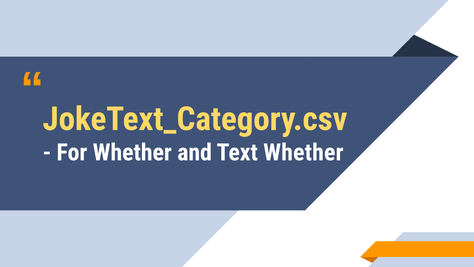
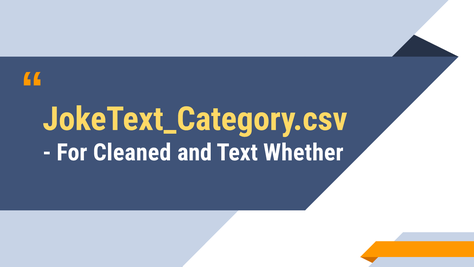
For Whether: Whether -> Cleaned
